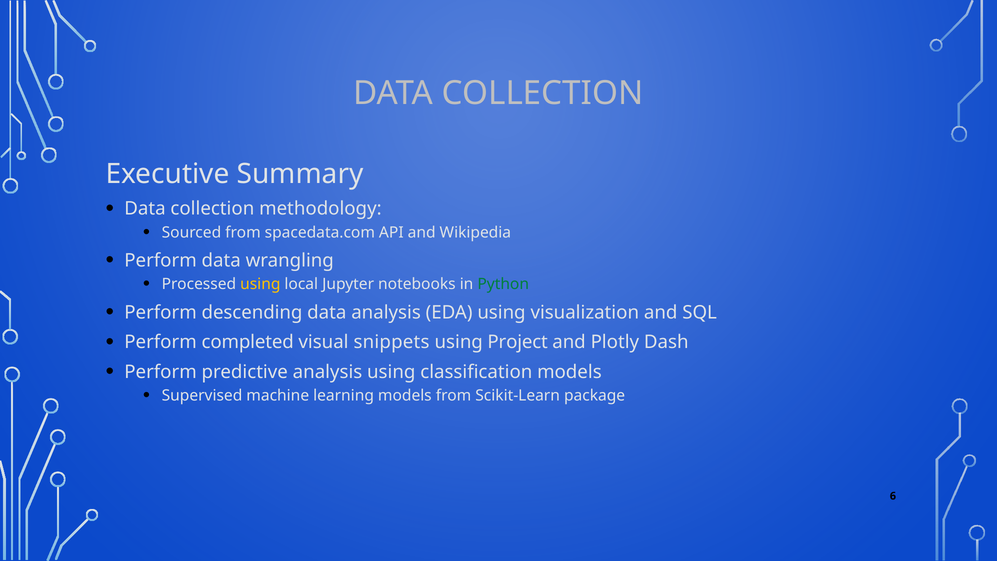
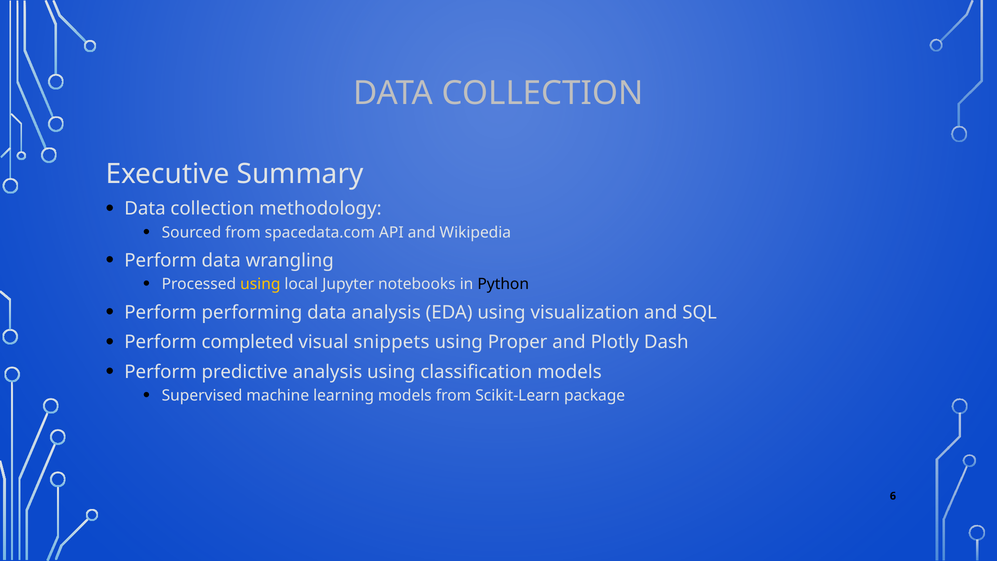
Python colour: green -> black
descending: descending -> performing
Project: Project -> Proper
